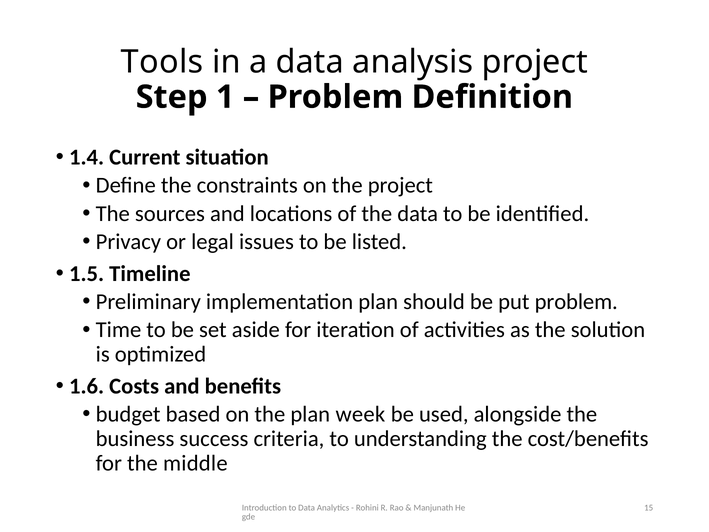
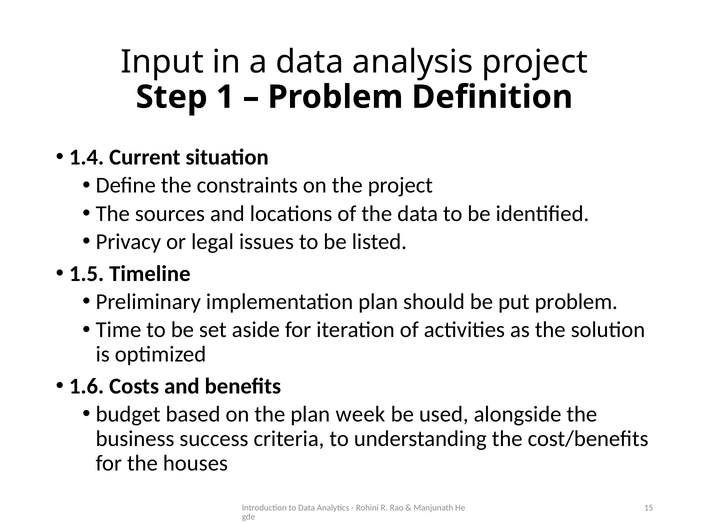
Tools: Tools -> Input
middle: middle -> houses
